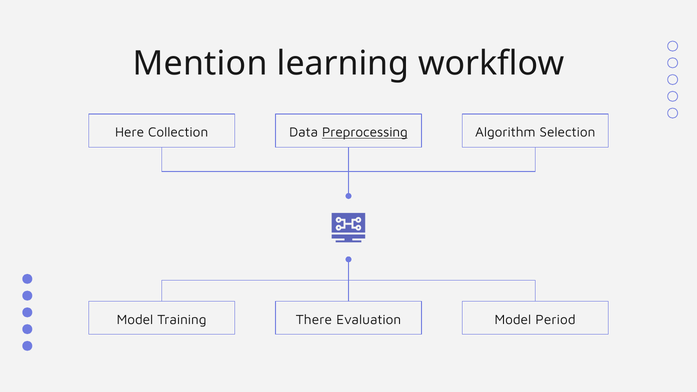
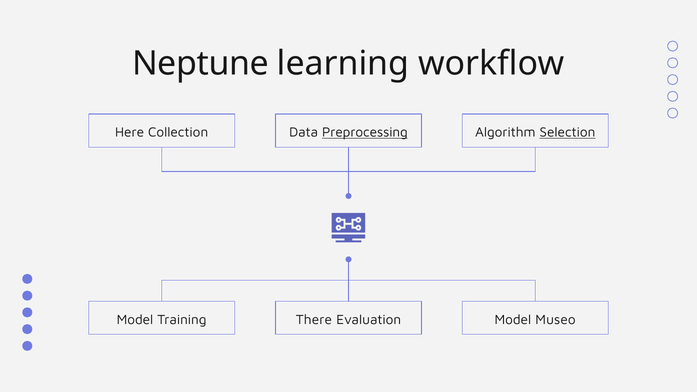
Mention: Mention -> Neptune
Selection underline: none -> present
Period: Period -> Museo
